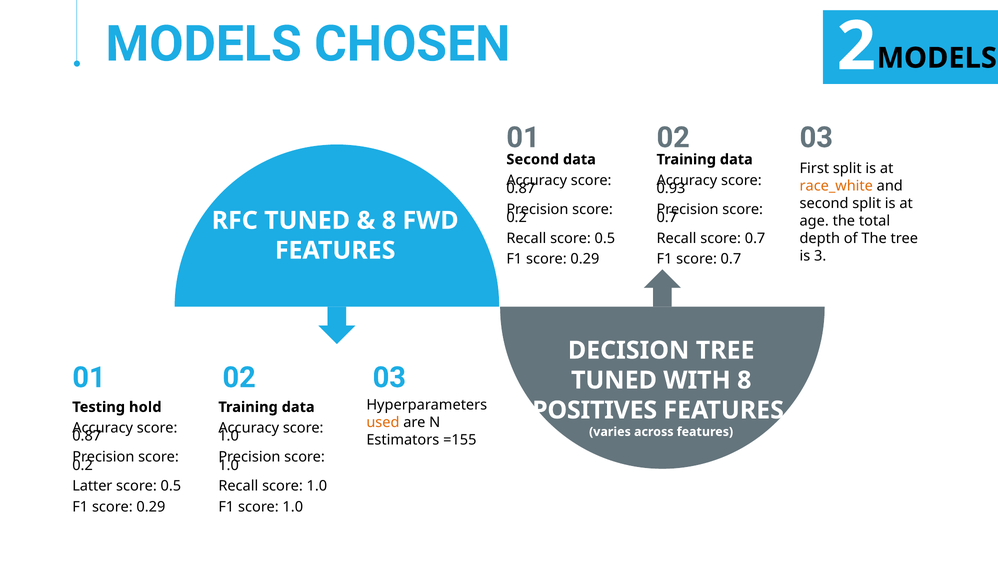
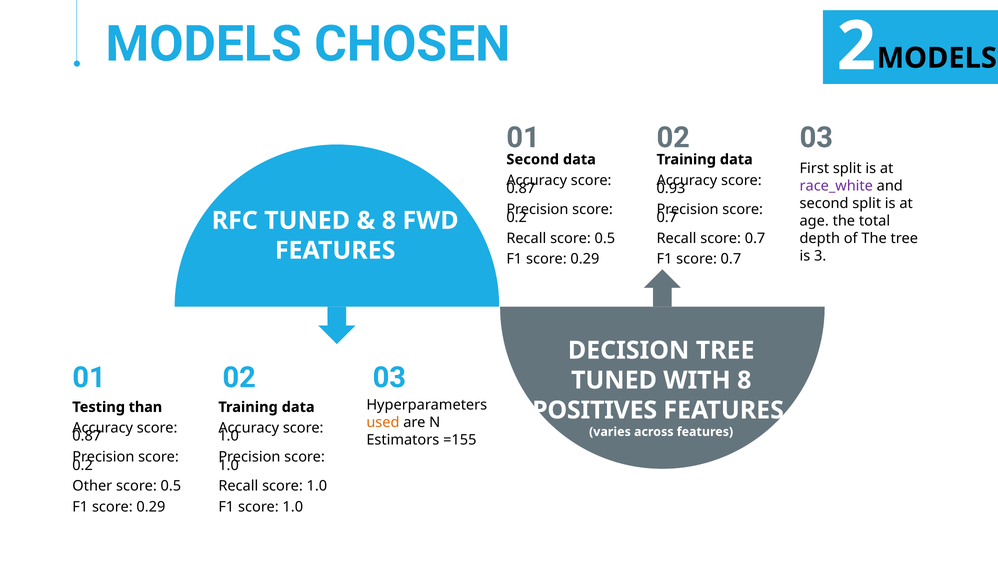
race_white colour: orange -> purple
hold: hold -> than
Latter: Latter -> Other
